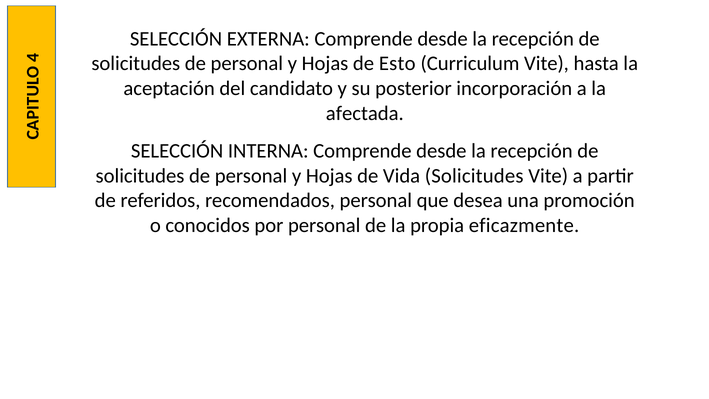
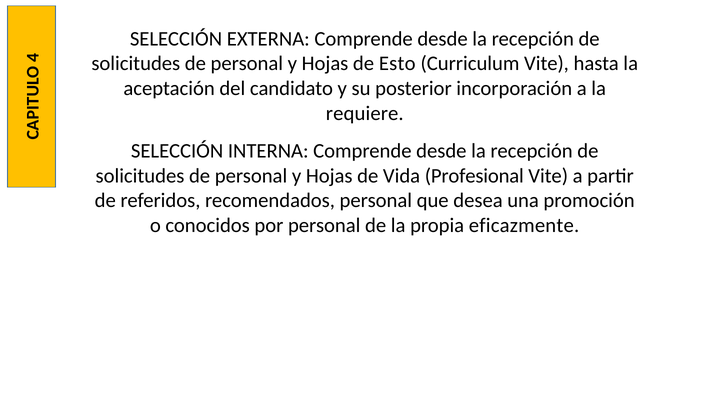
afectada: afectada -> requiere
Vida Solicitudes: Solicitudes -> Profesional
